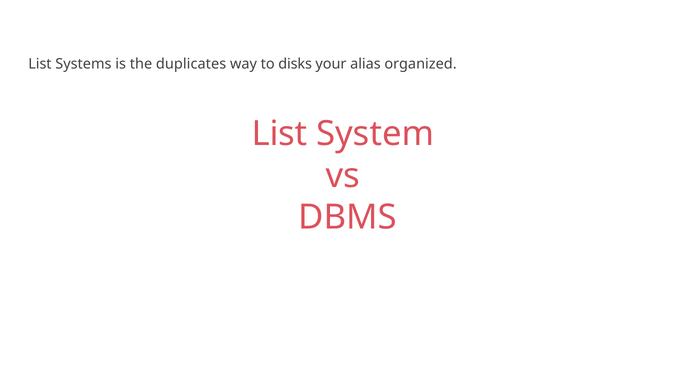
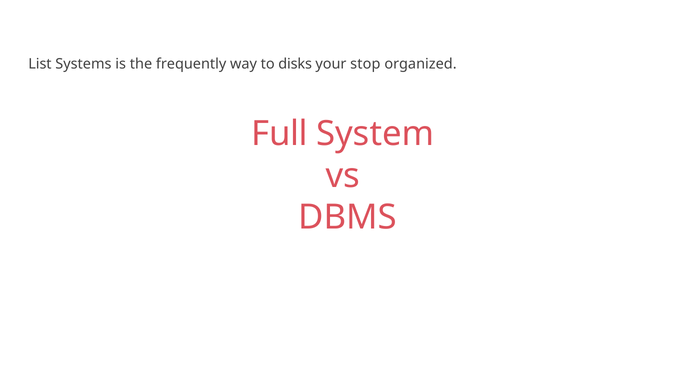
duplicates: duplicates -> frequently
alias: alias -> stop
List at (280, 134): List -> Full
